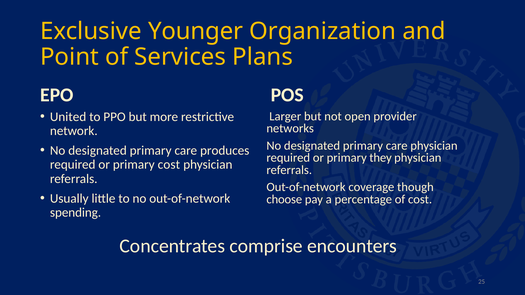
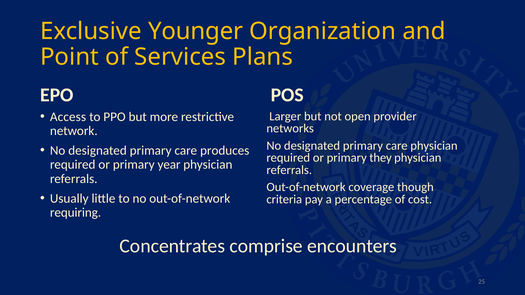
United: United -> Access
primary cost: cost -> year
choose: choose -> criteria
spending: spending -> requiring
